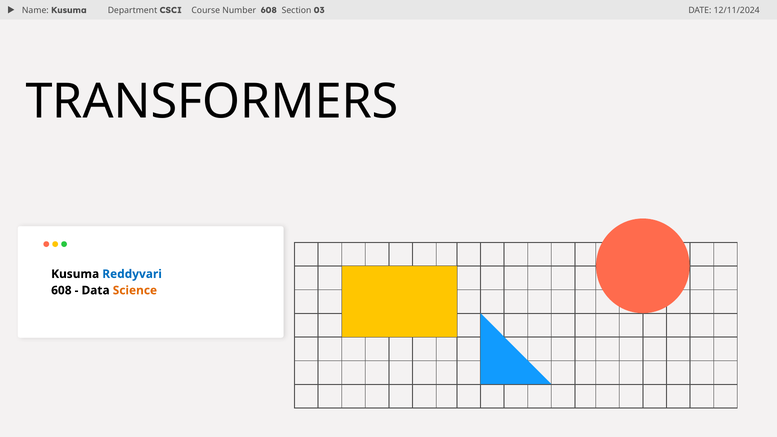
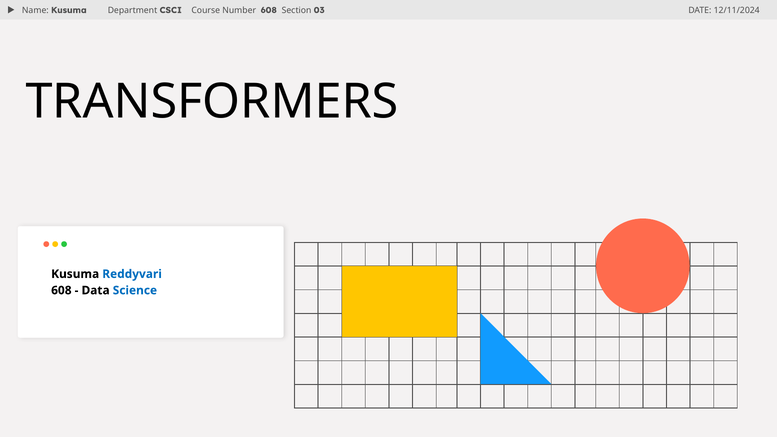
Science colour: orange -> blue
